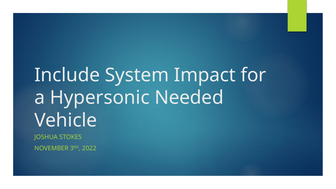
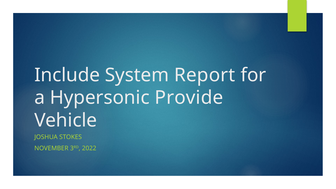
Impact: Impact -> Report
Needed: Needed -> Provide
